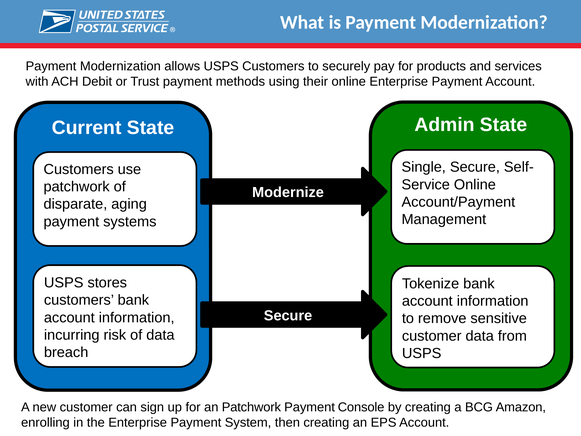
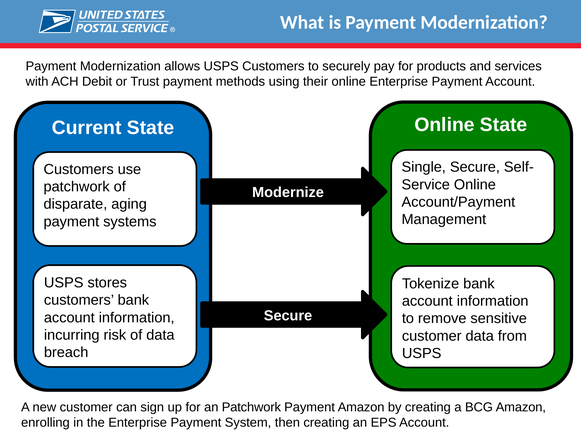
State Admin: Admin -> Online
Payment Console: Console -> Amazon
